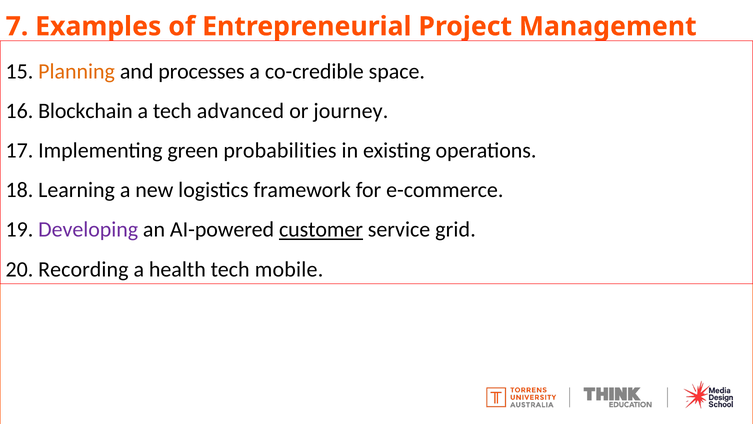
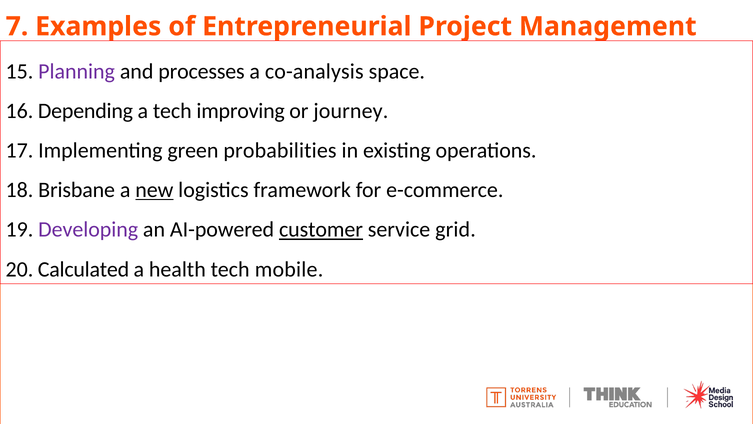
Planning colour: orange -> purple
co-credible: co-credible -> co-analysis
Blockchain: Blockchain -> Depending
advanced: advanced -> improving
Learning: Learning -> Brisbane
new underline: none -> present
Recording: Recording -> Calculated
